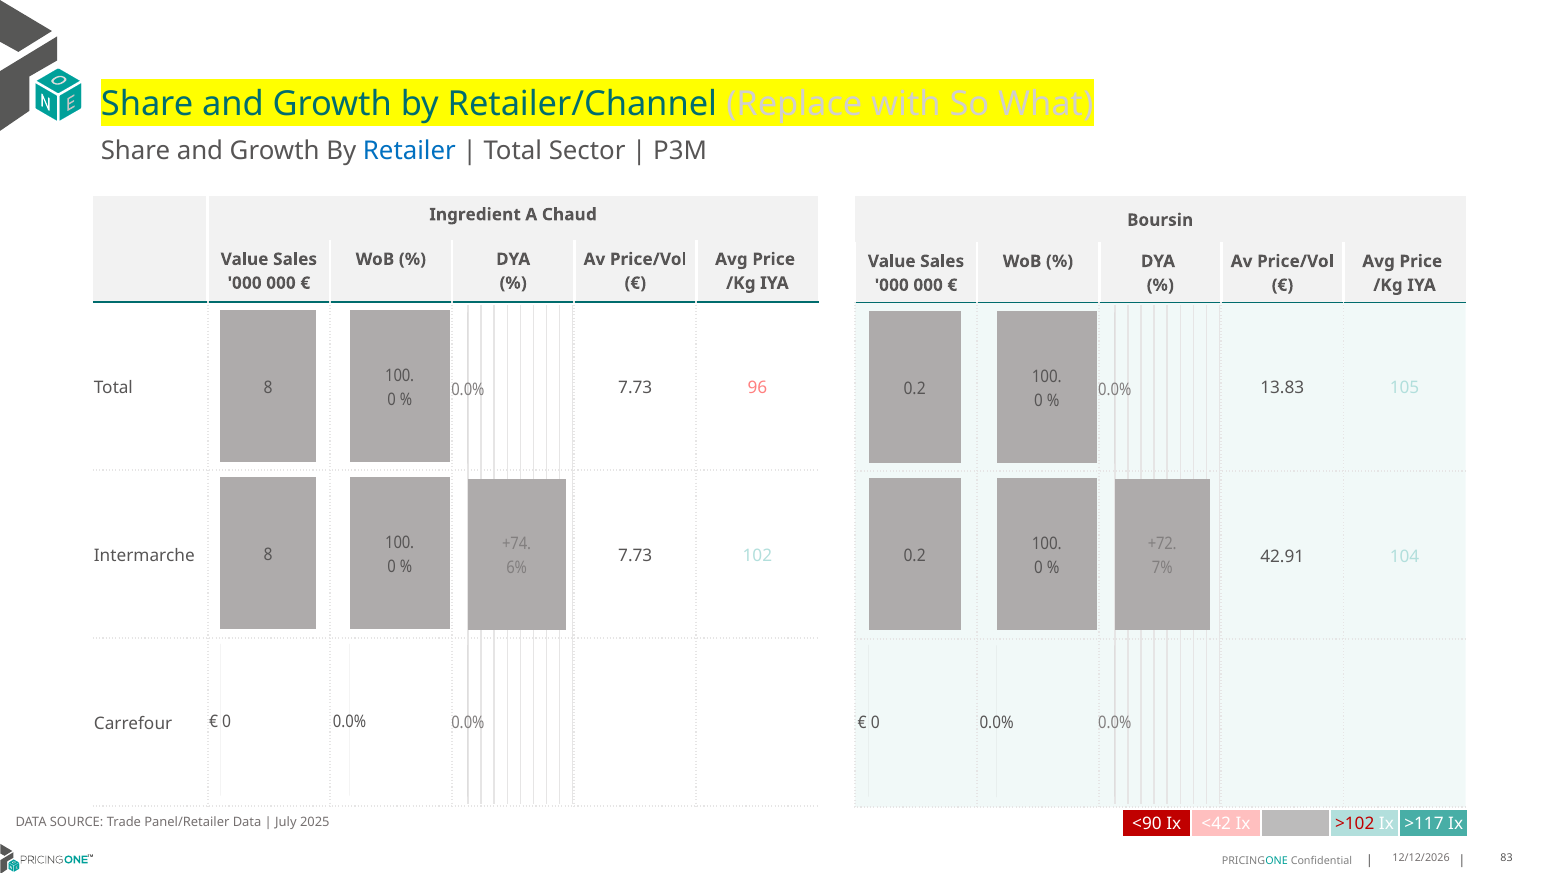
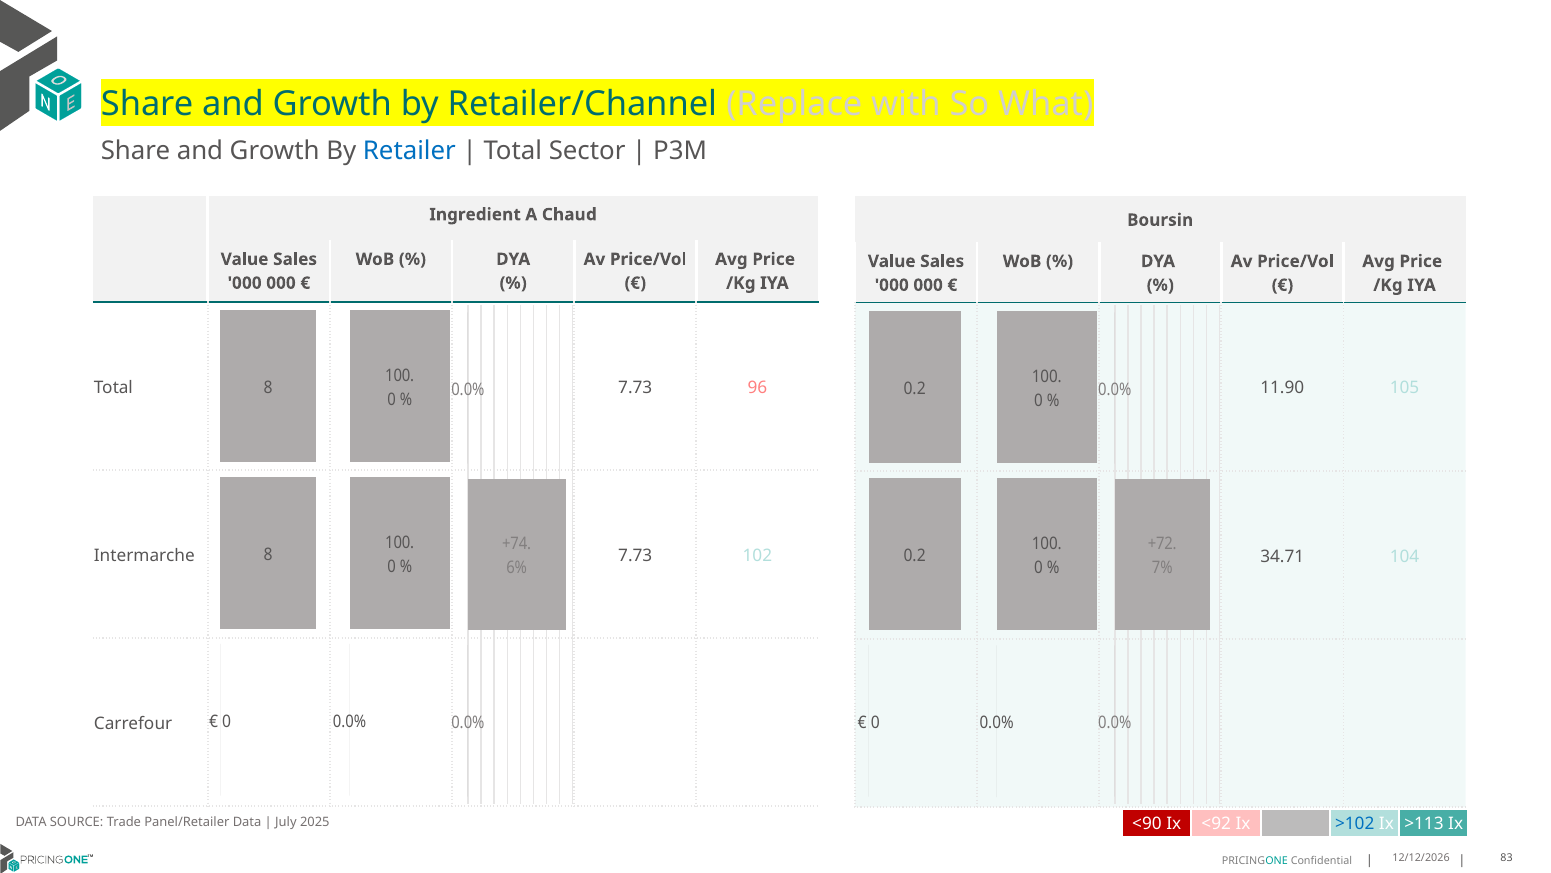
13.83: 13.83 -> 11.90
42.91: 42.91 -> 34.71
<42: <42 -> <92
>102 colour: red -> blue
>117: >117 -> >113
